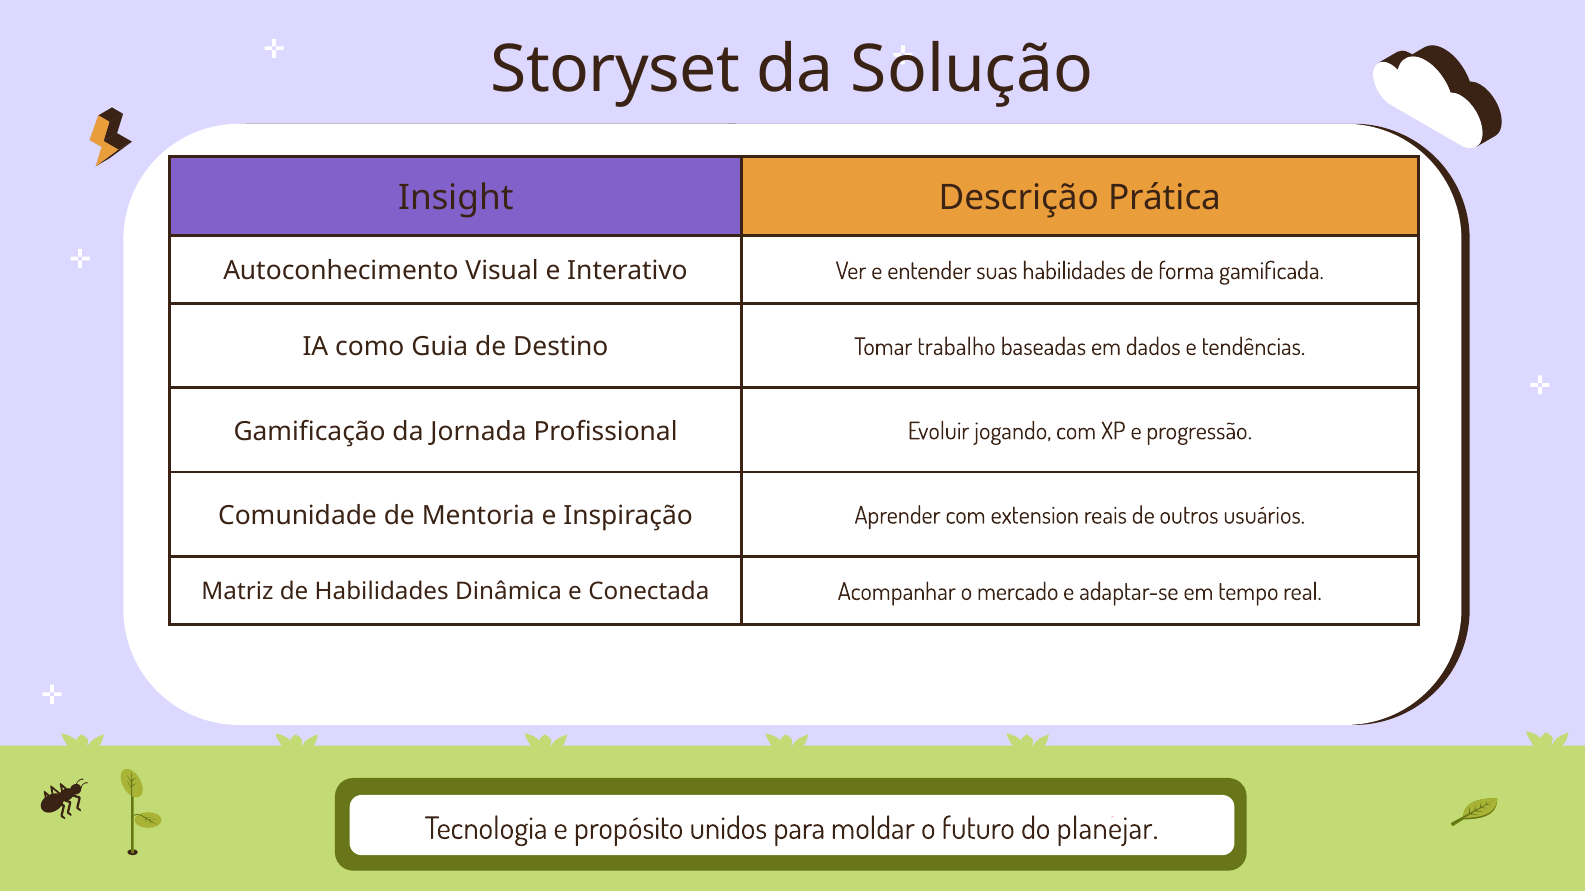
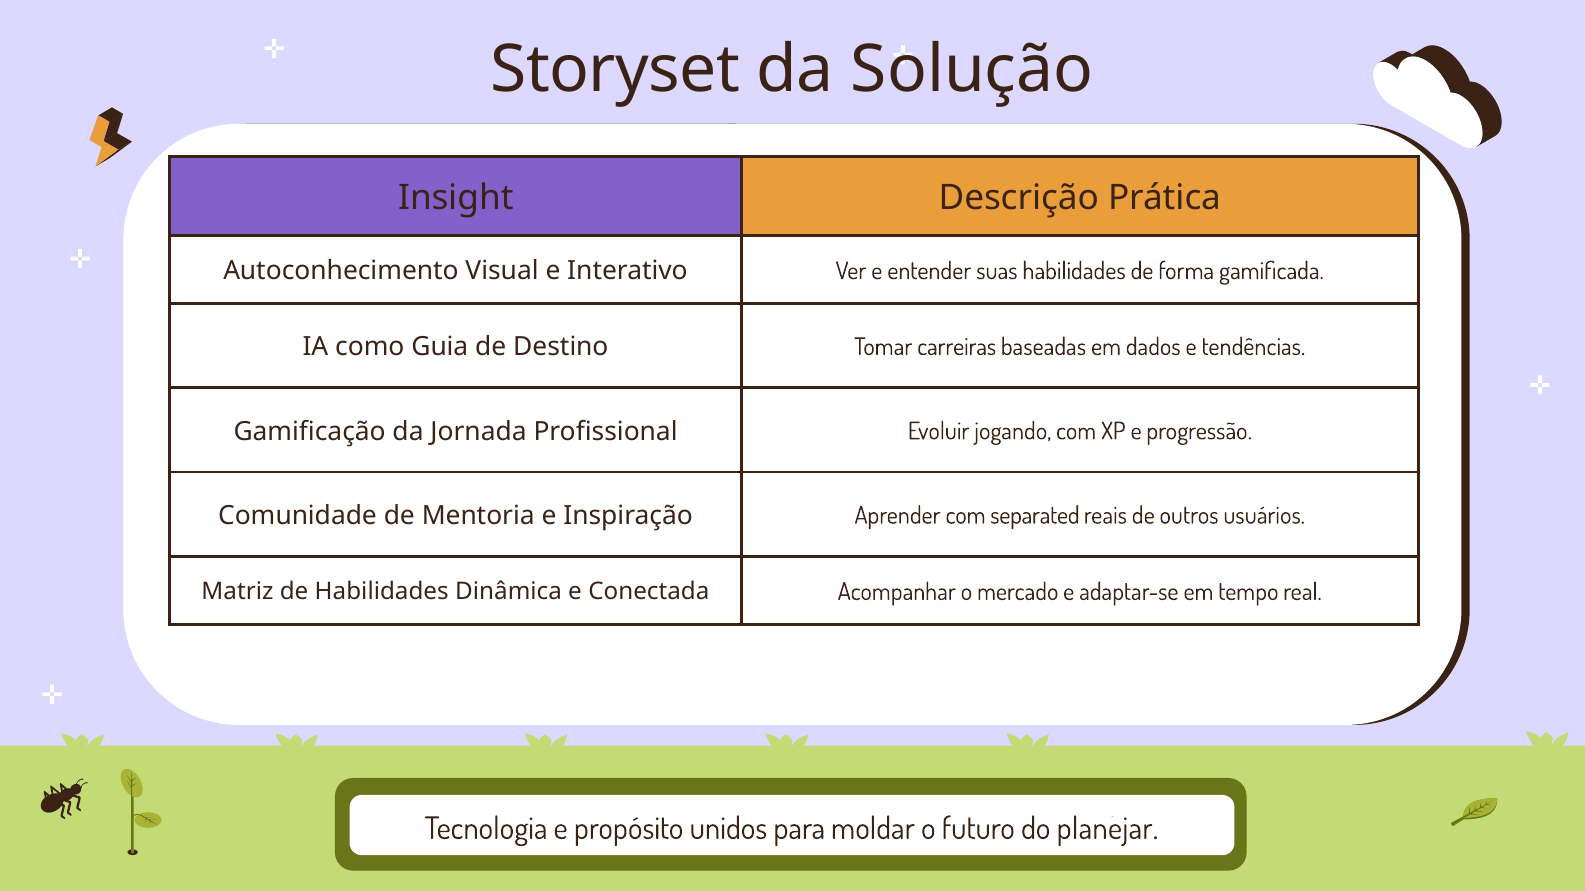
trabalho: trabalho -> carreiras
extension: extension -> separated
